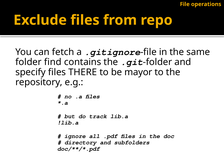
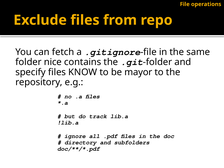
find: find -> nice
THERE: THERE -> KNOW
